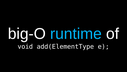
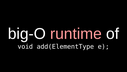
runtime colour: light blue -> pink
